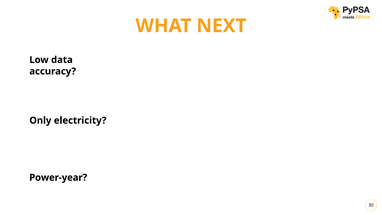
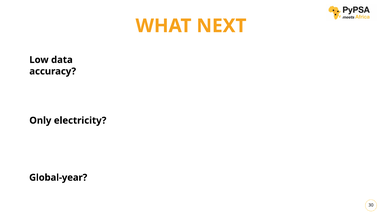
Power-year: Power-year -> Global-year
